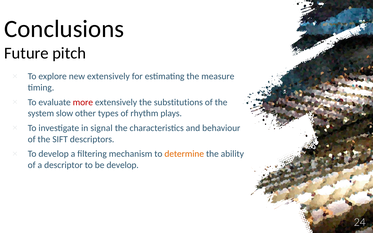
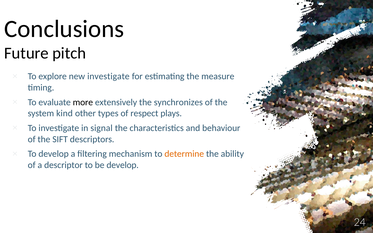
new extensively: extensively -> investigate
more colour: red -> black
substitutions: substitutions -> synchronizes
slow: slow -> kind
rhythm: rhythm -> respect
